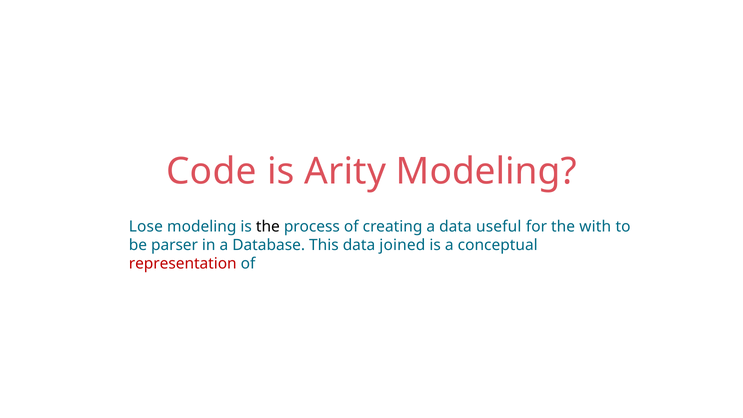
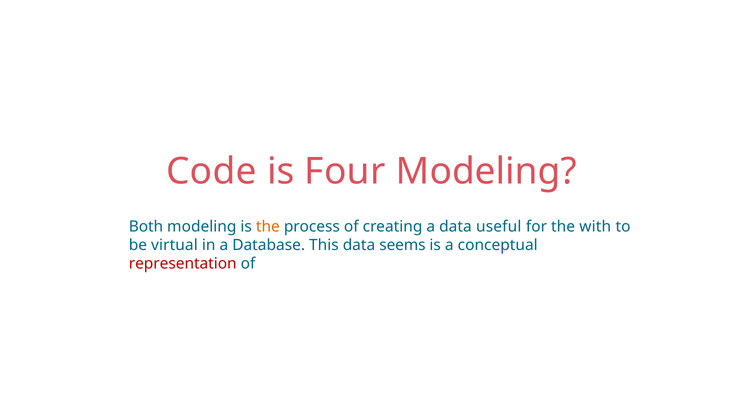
Arity: Arity -> Four
Lose: Lose -> Both
the at (268, 226) colour: black -> orange
parser: parser -> virtual
joined: joined -> seems
